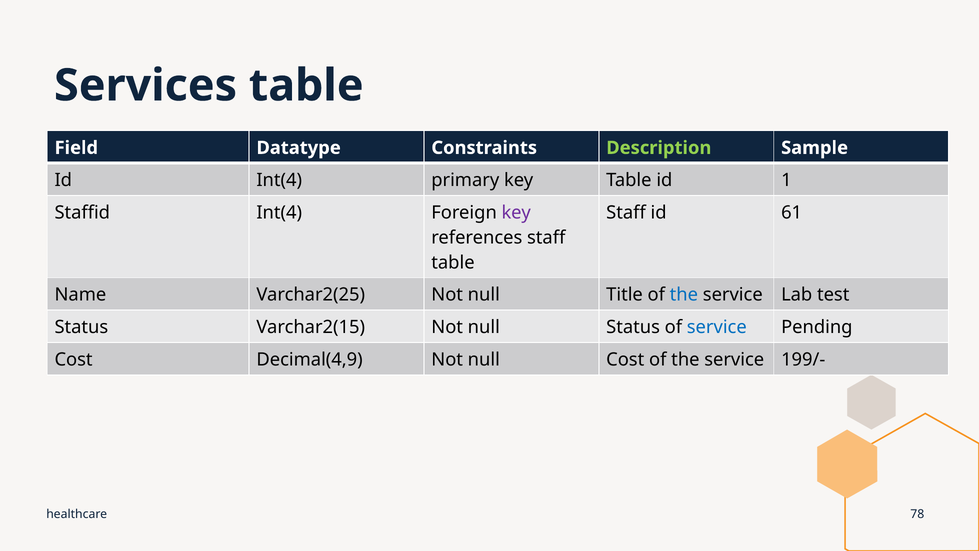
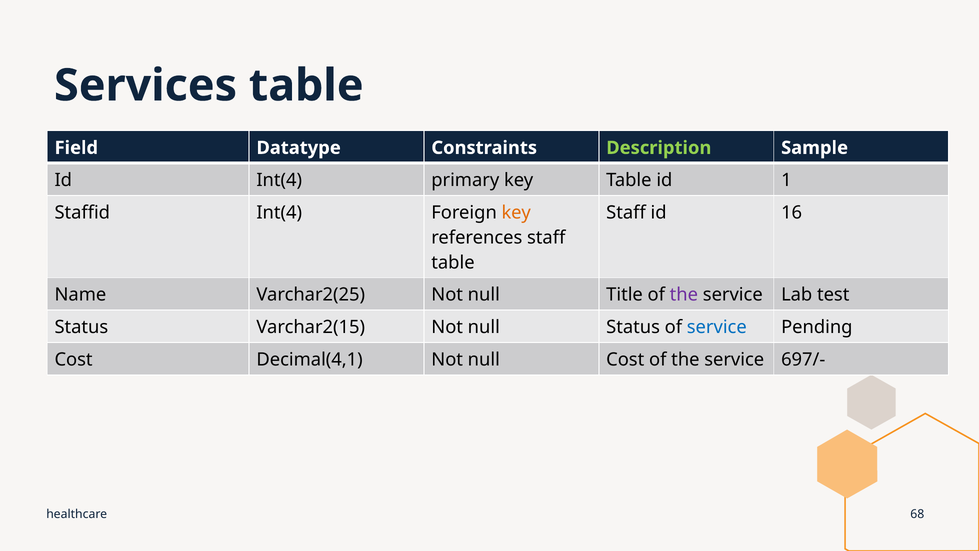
key at (516, 212) colour: purple -> orange
61: 61 -> 16
the at (684, 295) colour: blue -> purple
Decimal(4,9: Decimal(4,9 -> Decimal(4,1
199/-: 199/- -> 697/-
78: 78 -> 68
